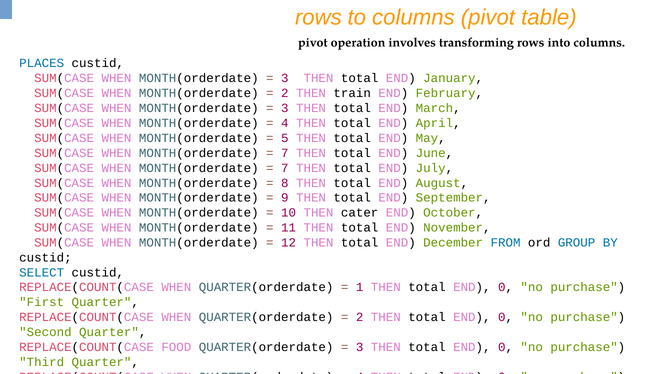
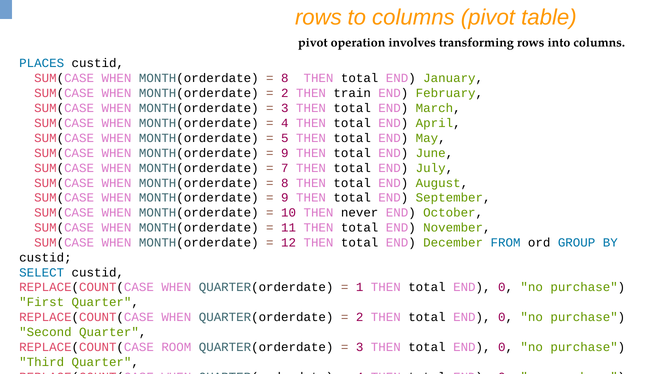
3 at (285, 78): 3 -> 8
7 at (285, 153): 7 -> 9
cater: cater -> never
FOOD: FOOD -> ROOM
